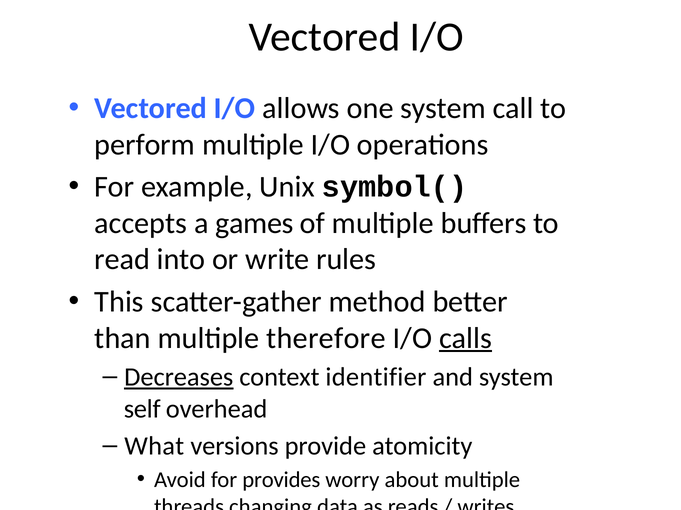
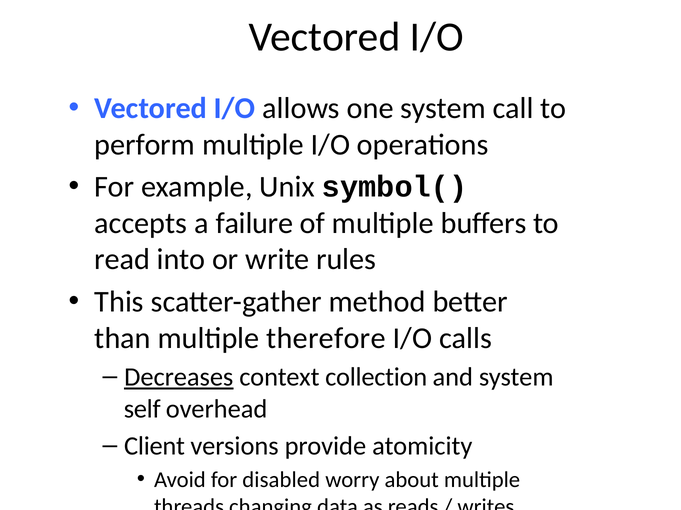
games: games -> failure
calls underline: present -> none
identifier: identifier -> collection
What: What -> Client
provides: provides -> disabled
